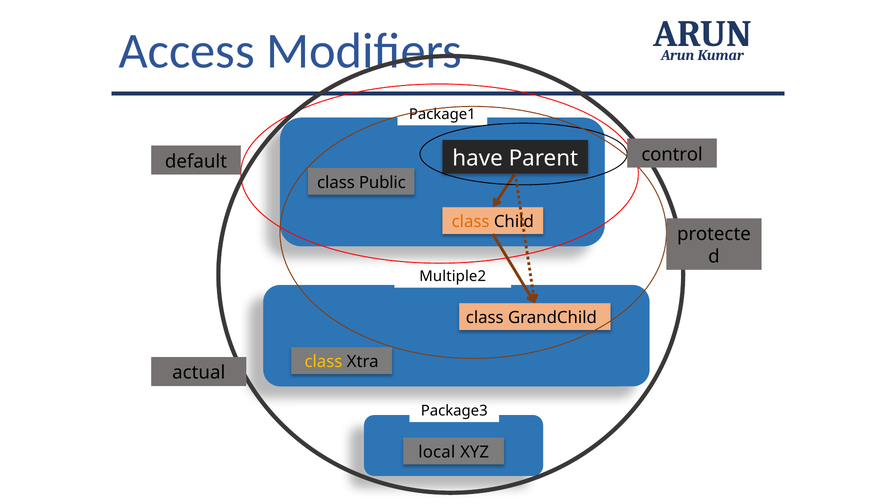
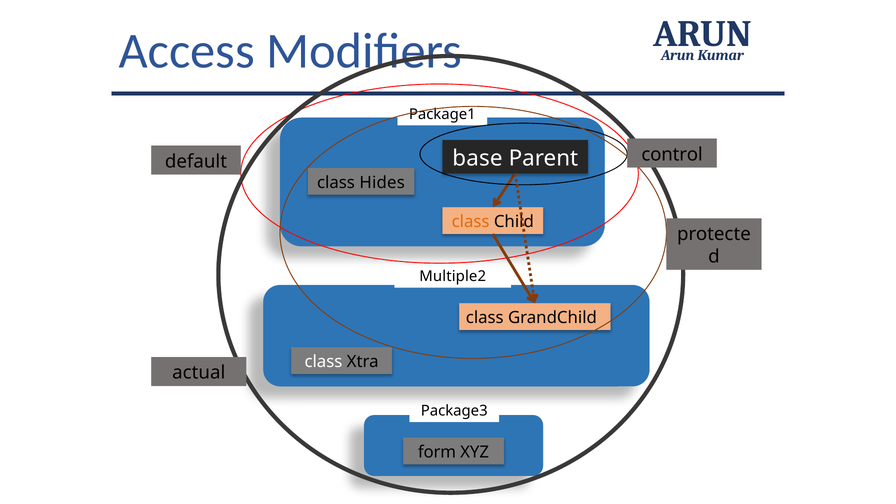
have: have -> base
Public: Public -> Hides
class at (323, 362) colour: yellow -> white
local: local -> form
